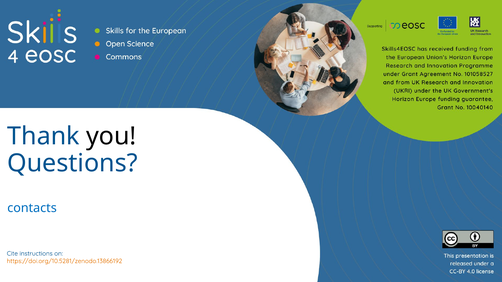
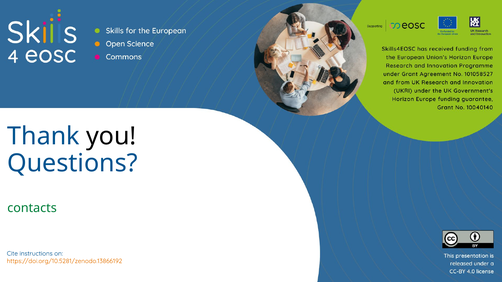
contacts colour: blue -> green
